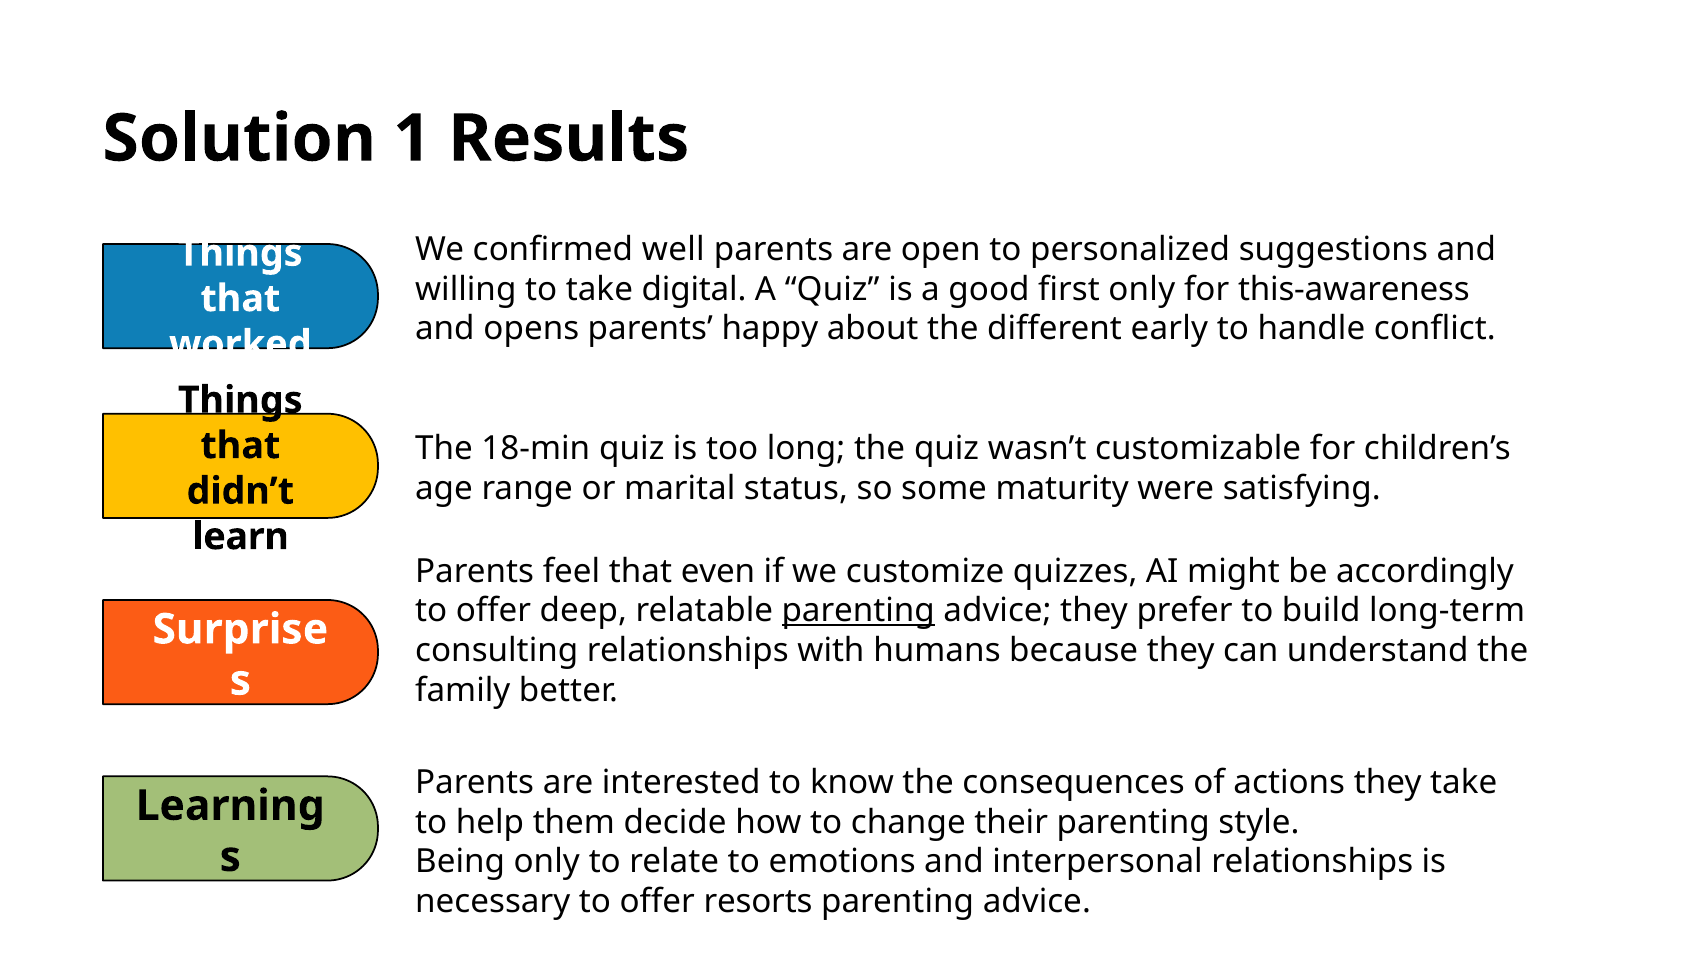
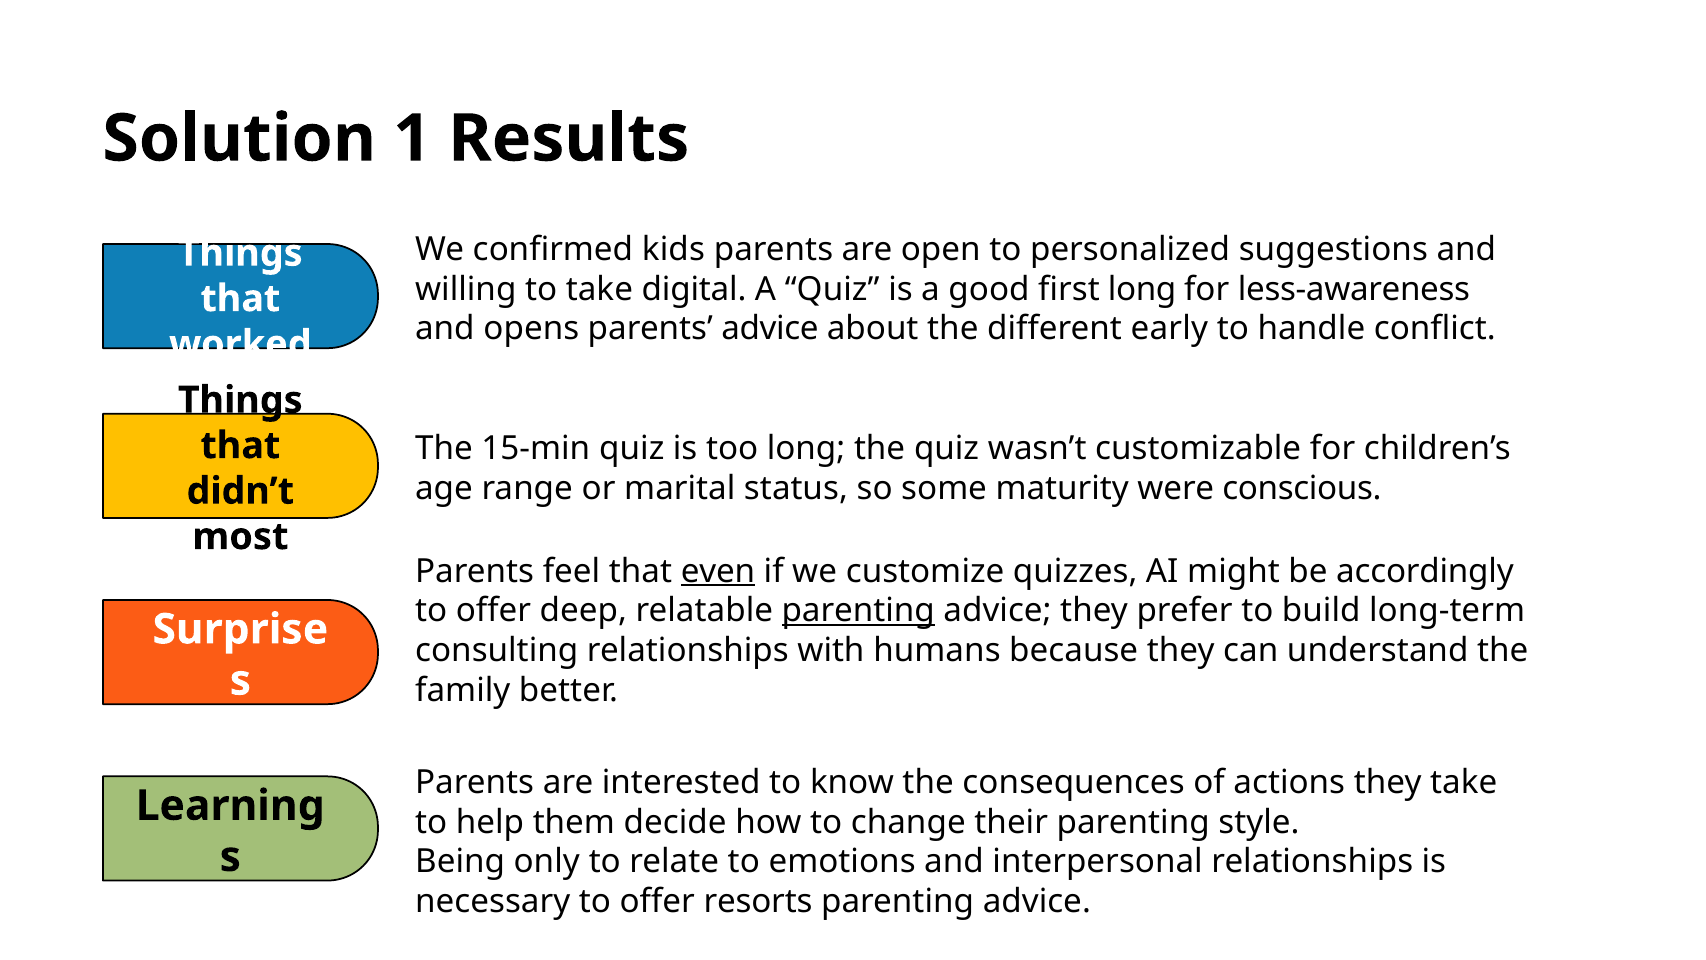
well: well -> kids
first only: only -> long
this-awareness: this-awareness -> less-awareness
parents happy: happy -> advice
18-min: 18-min -> 15-min
satisfying: satisfying -> conscious
learn: learn -> most
even underline: none -> present
